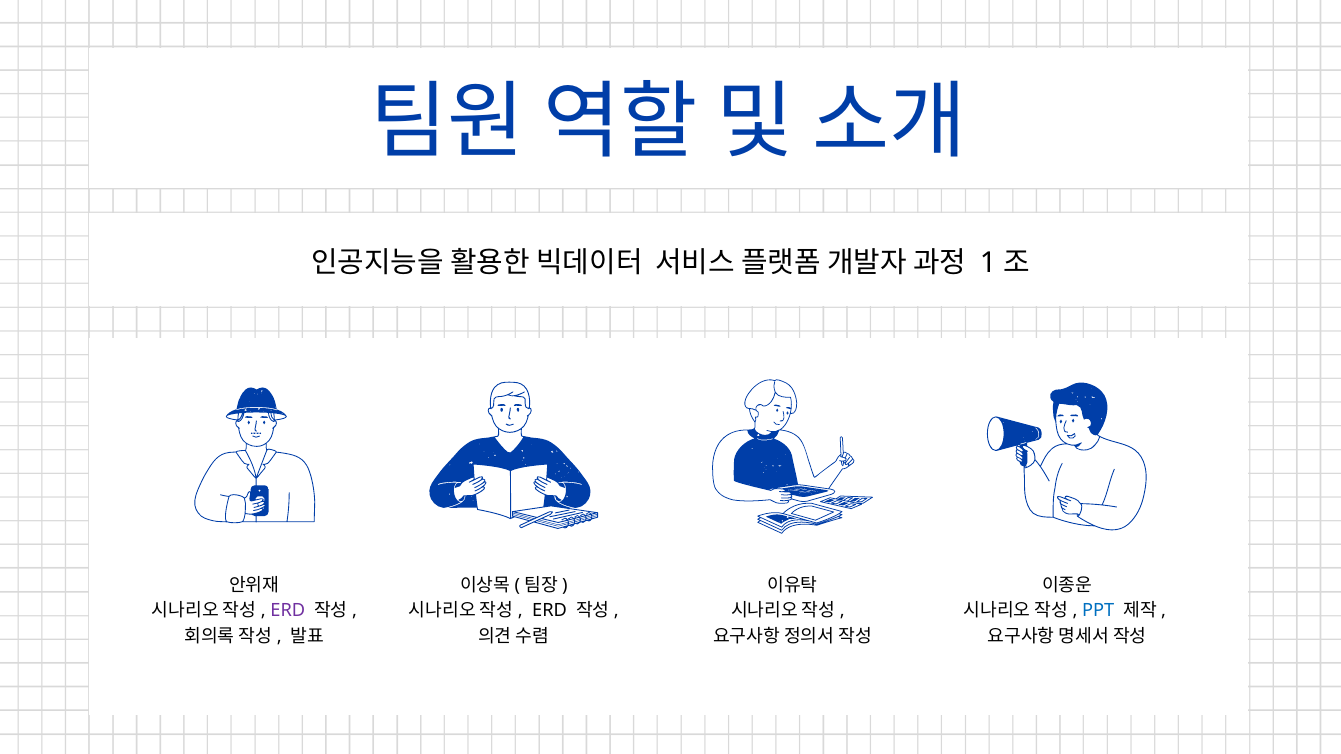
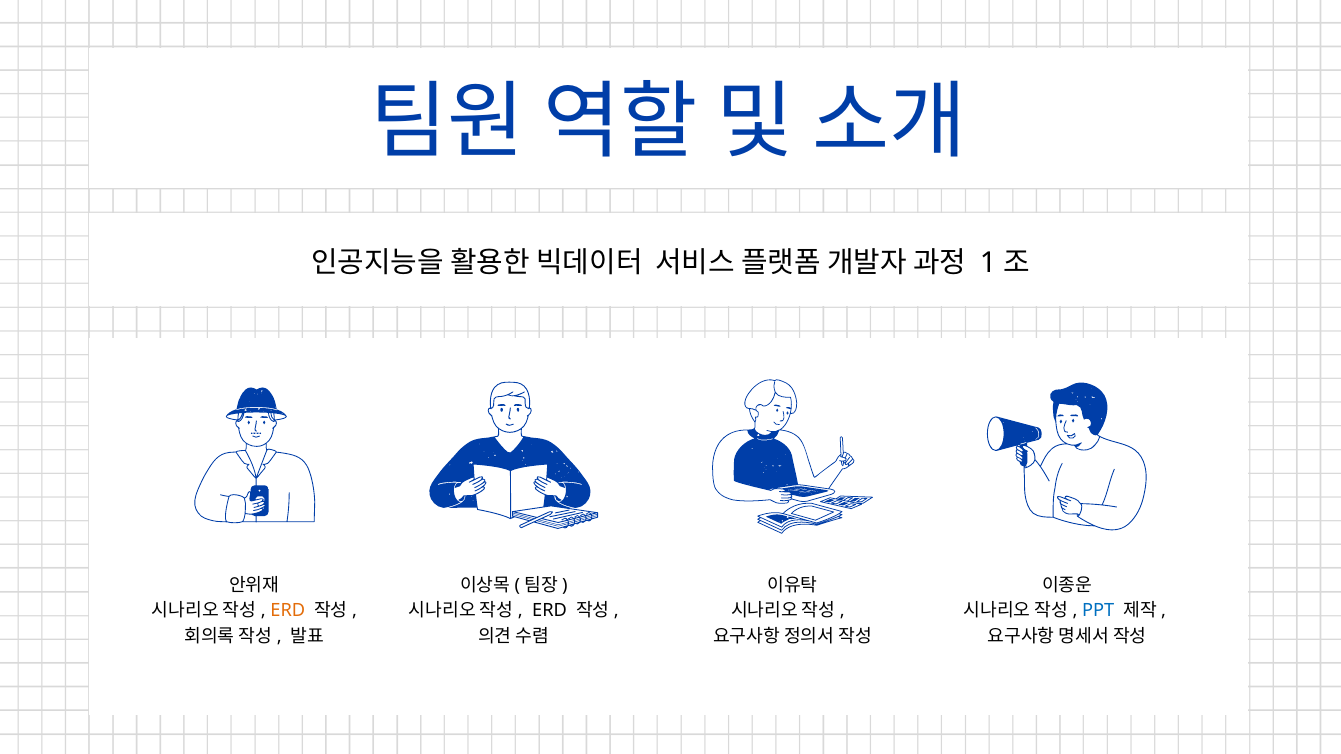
ERD at (288, 611) colour: purple -> orange
